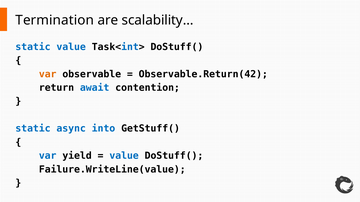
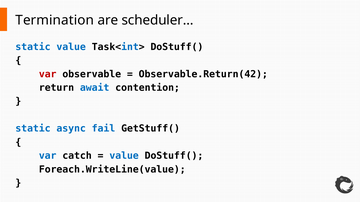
scalability…: scalability… -> scheduler…
var at (48, 74) colour: orange -> red
into: into -> fail
yield: yield -> catch
Failure.WriteLine(value: Failure.WriteLine(value -> Foreach.WriteLine(value
